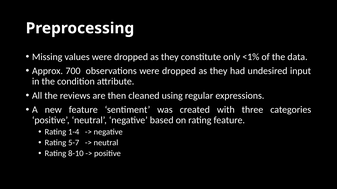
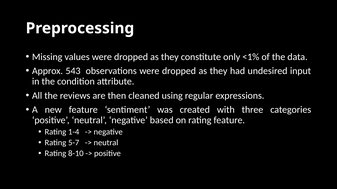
700: 700 -> 543
